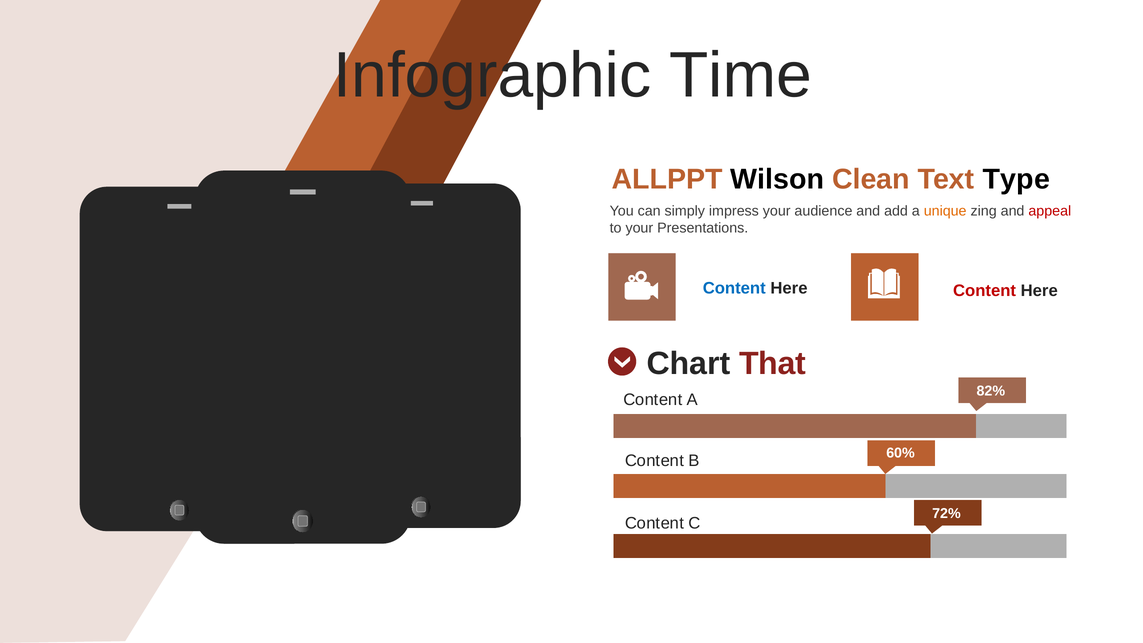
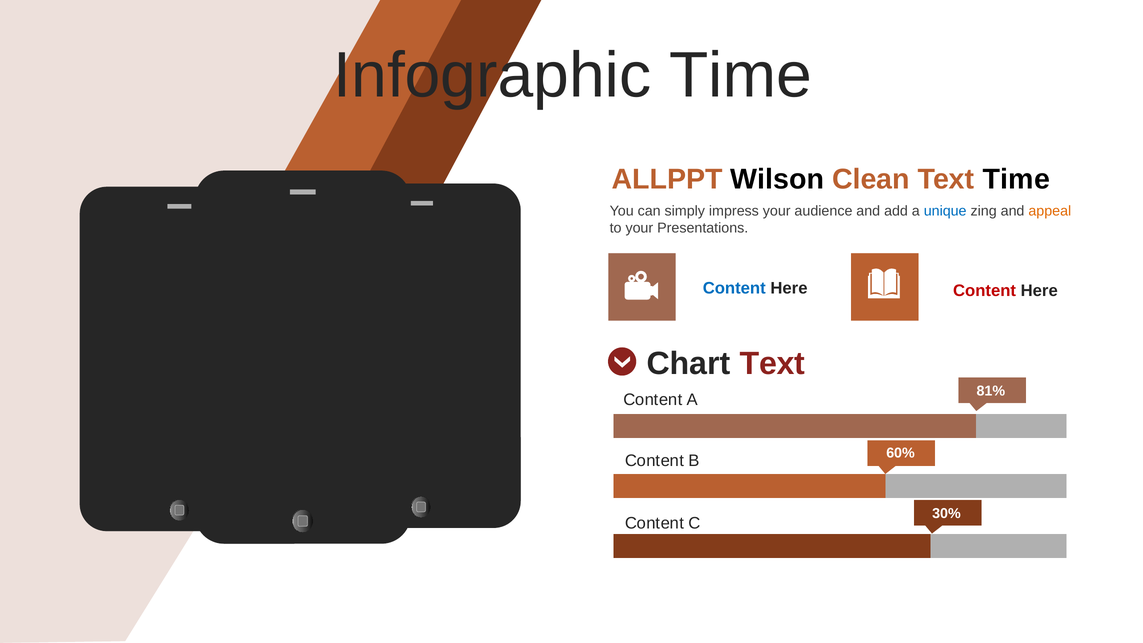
Text Type: Type -> Time
unique colour: orange -> blue
appeal colour: red -> orange
Chart That: That -> Text
82%: 82% -> 81%
72%: 72% -> 30%
